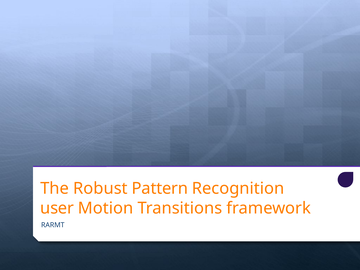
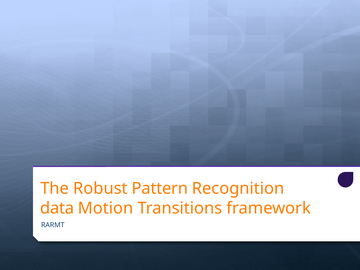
user: user -> data
